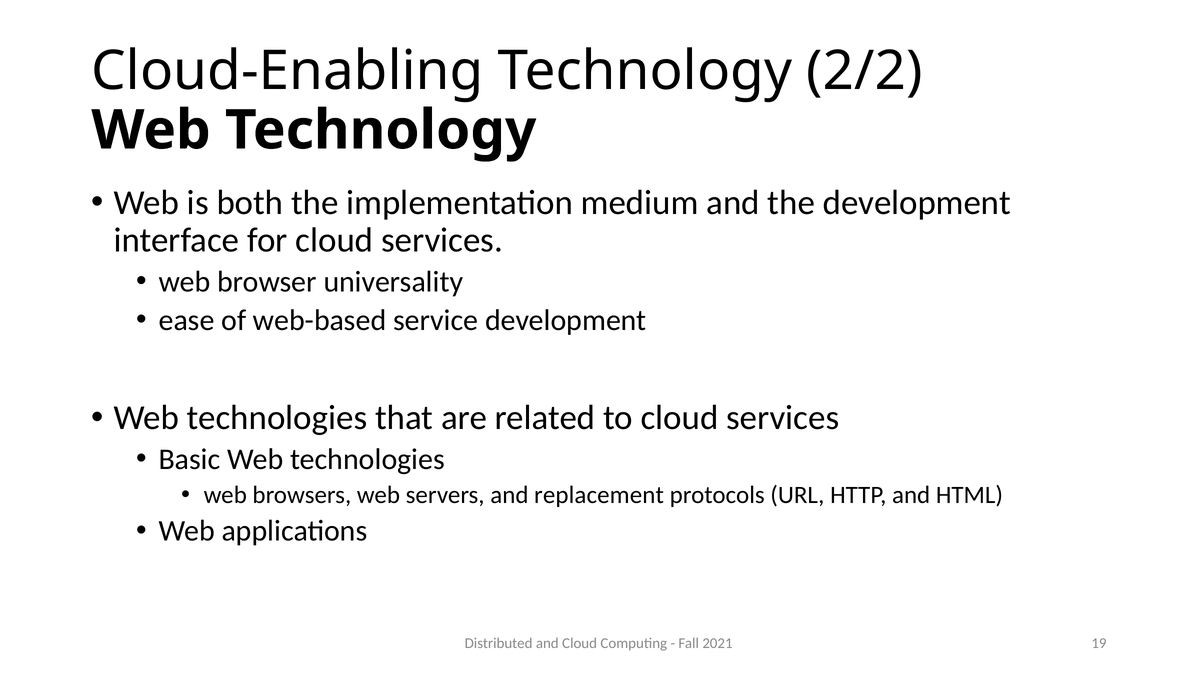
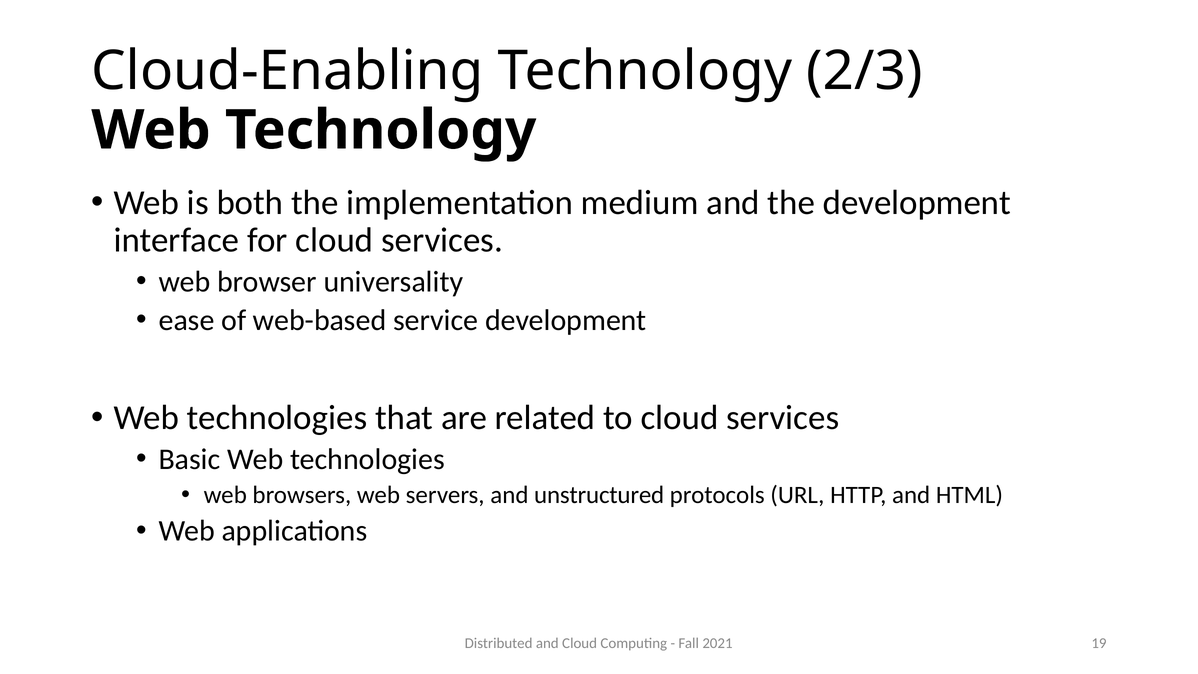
2/2: 2/2 -> 2/3
replacement: replacement -> unstructured
